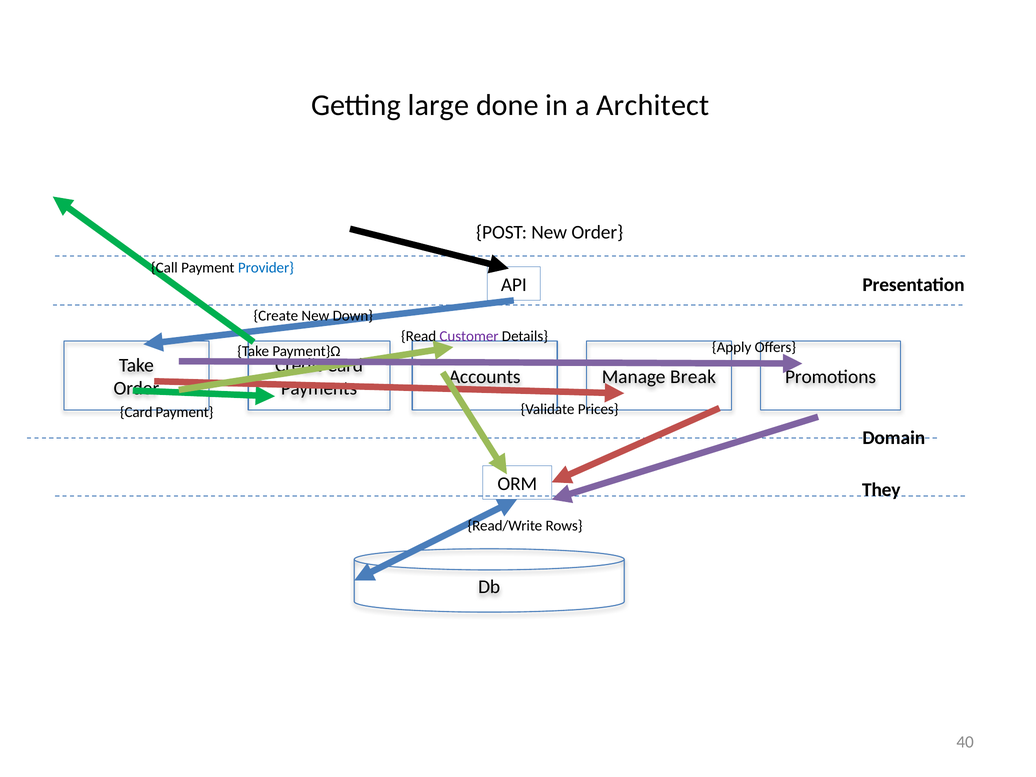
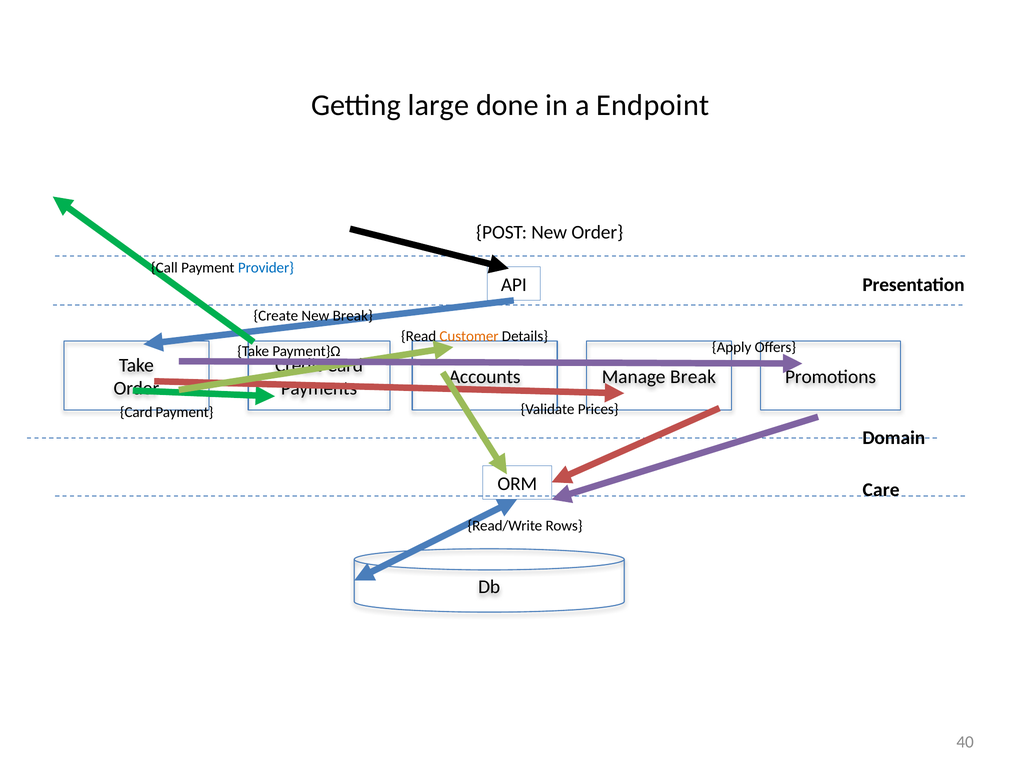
Architect: Architect -> Endpoint
New Down: Down -> Break
Customer colour: purple -> orange
They: They -> Care
